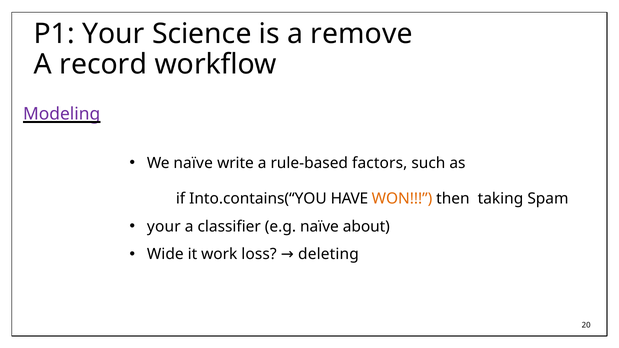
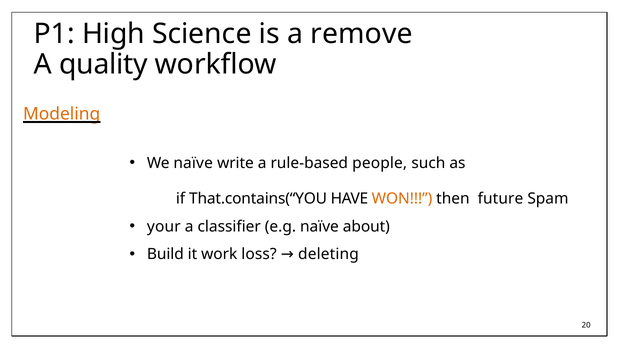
P1 Your: Your -> High
record: record -> quality
Modeling colour: purple -> orange
factors: factors -> people
Into.contains(“YOU: Into.contains(“YOU -> That.contains(“YOU
taking: taking -> future
Wide: Wide -> Build
